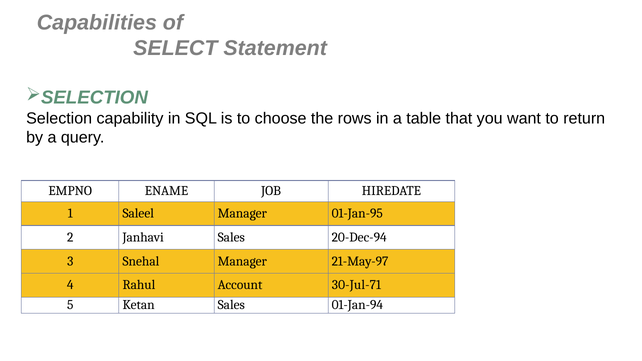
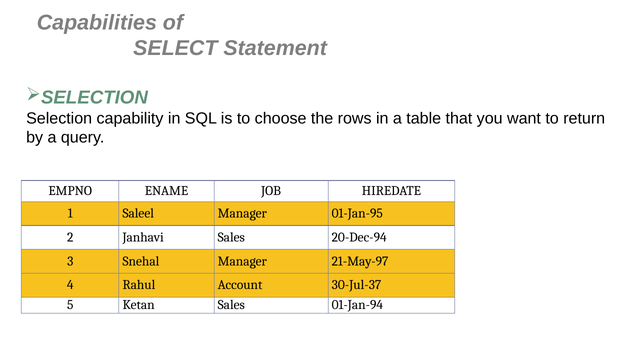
30-Jul-71: 30-Jul-71 -> 30-Jul-37
